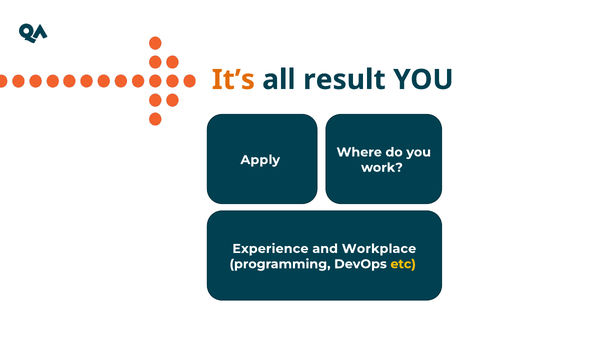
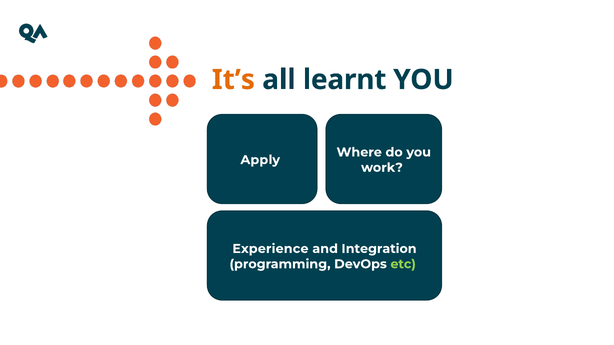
result: result -> learnt
Workplace: Workplace -> Integration
etc colour: yellow -> light green
